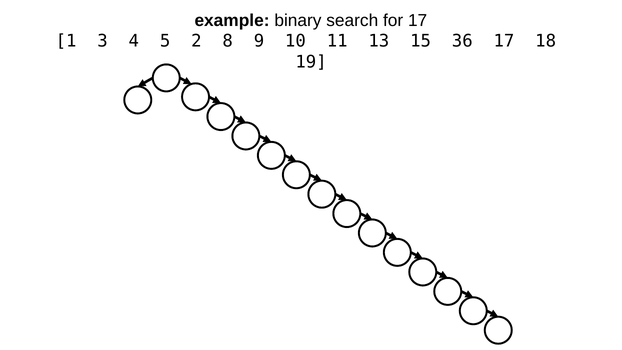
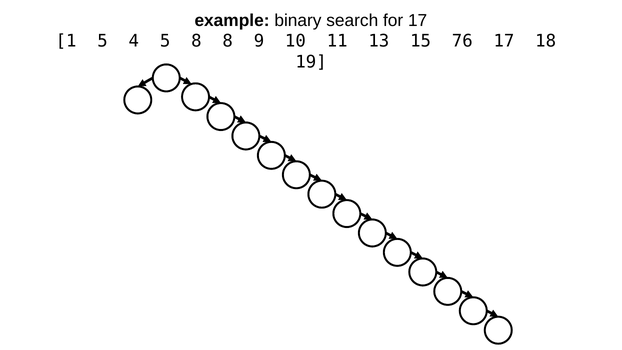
3 at (103, 41): 3 -> 5
5 2: 2 -> 8
36: 36 -> 76
